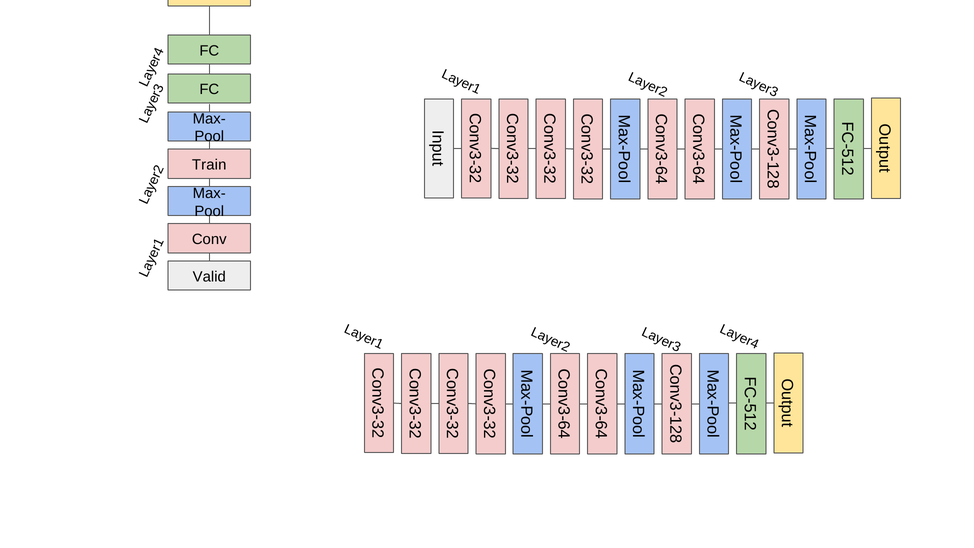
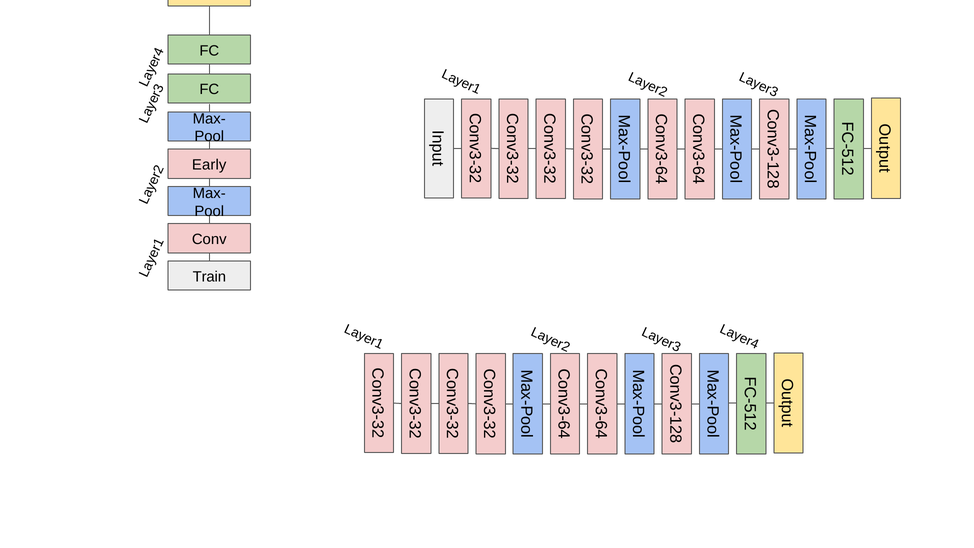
Train: Train -> Early
Valid: Valid -> Train
